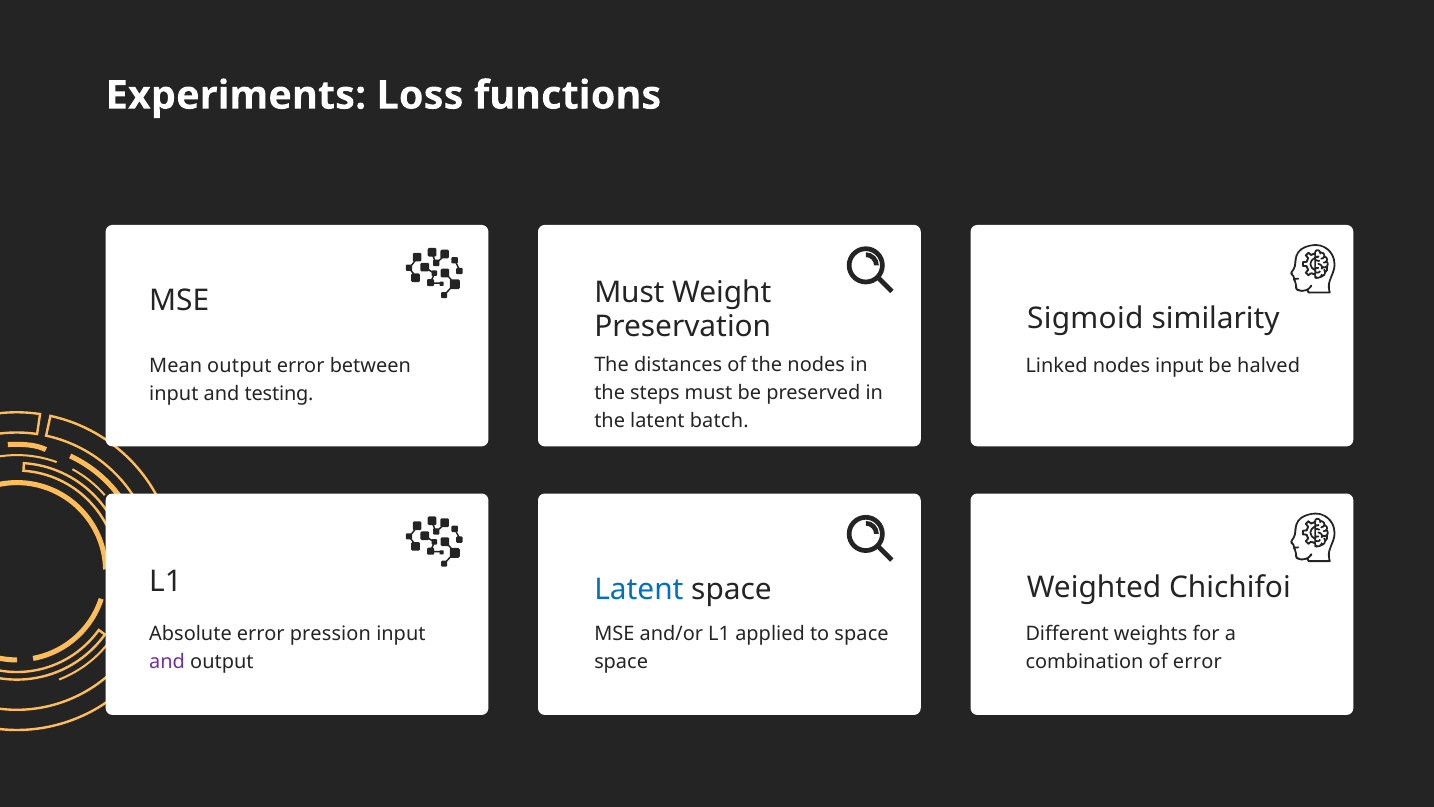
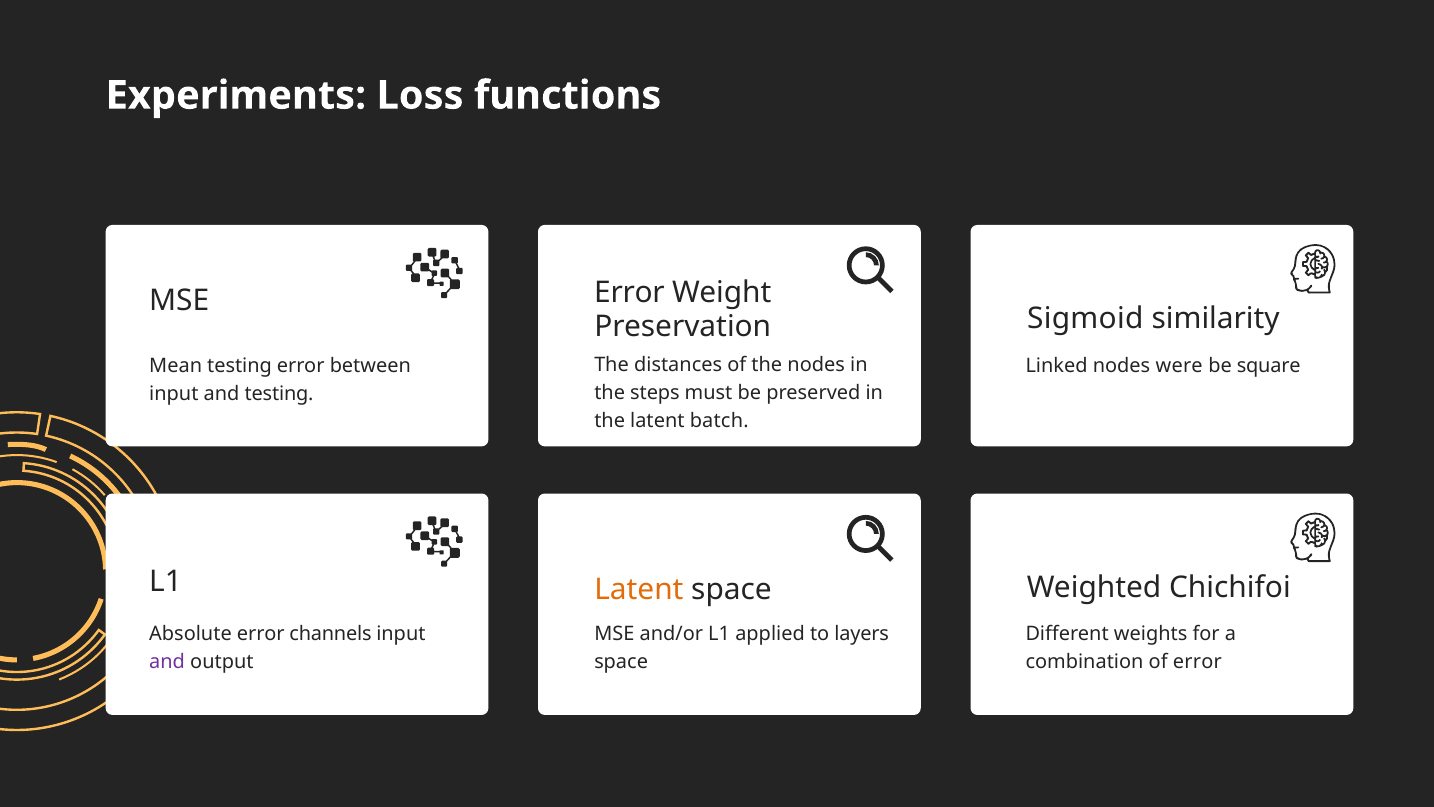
MSE Must: Must -> Error
Mean output: output -> testing
nodes input: input -> were
halved: halved -> square
Latent at (639, 589) colour: blue -> orange
to space: space -> layers
pression: pression -> channels
